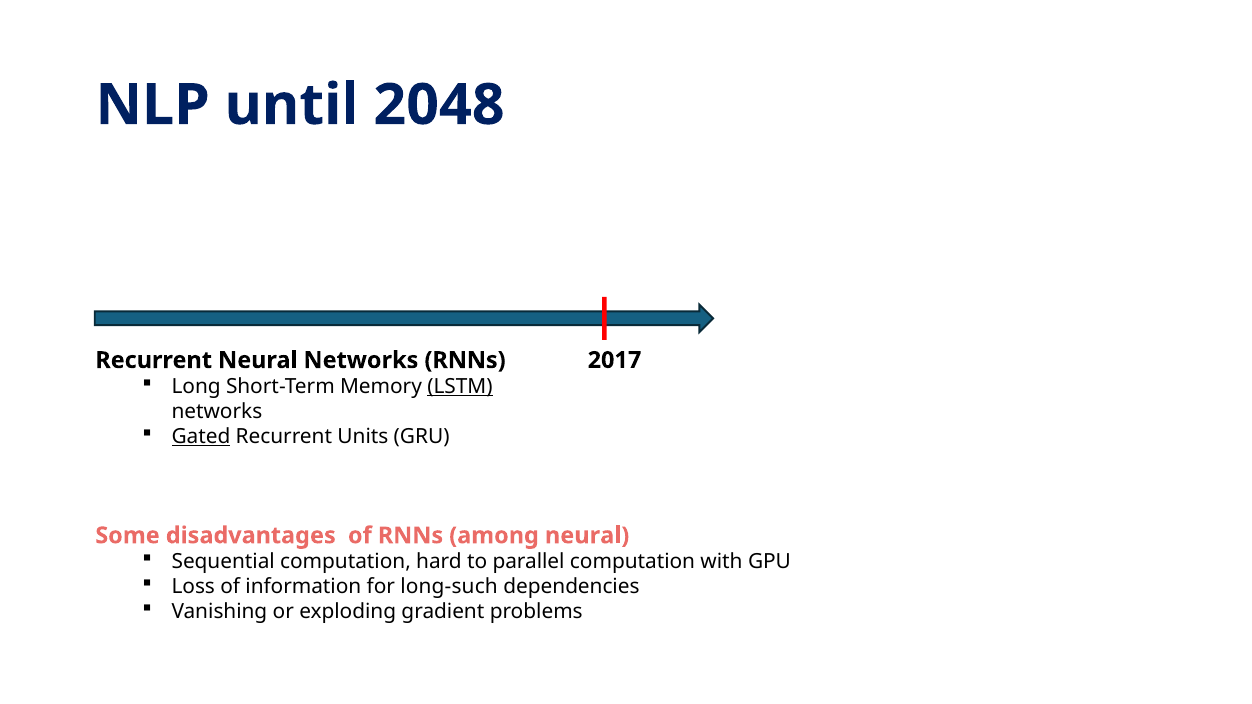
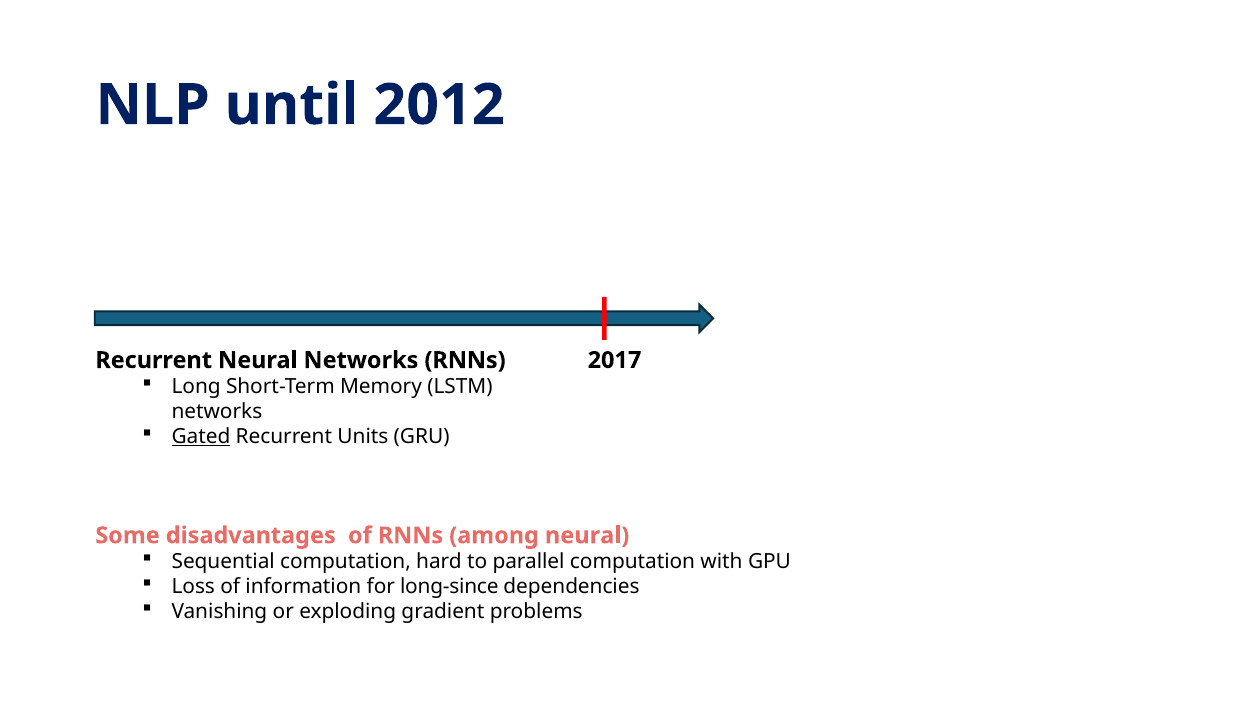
2048: 2048 -> 2012
LSTM underline: present -> none
long-such: long-such -> long-since
